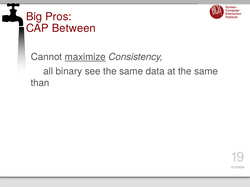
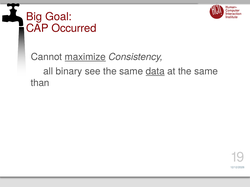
Pros: Pros -> Goal
Between: Between -> Occurred
data underline: none -> present
